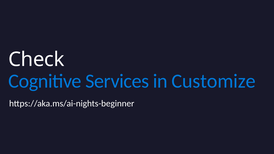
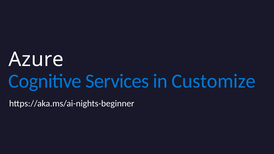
Check: Check -> Azure
